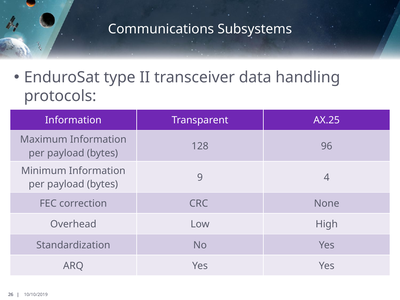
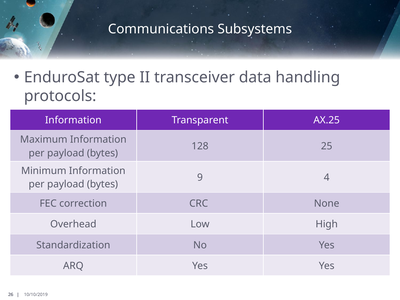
96: 96 -> 25
